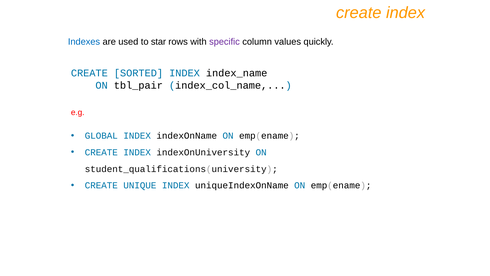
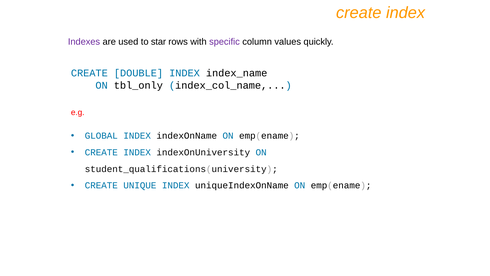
Indexes colour: blue -> purple
SORTED: SORTED -> DOUBLE
tbl_pair: tbl_pair -> tbl_only
